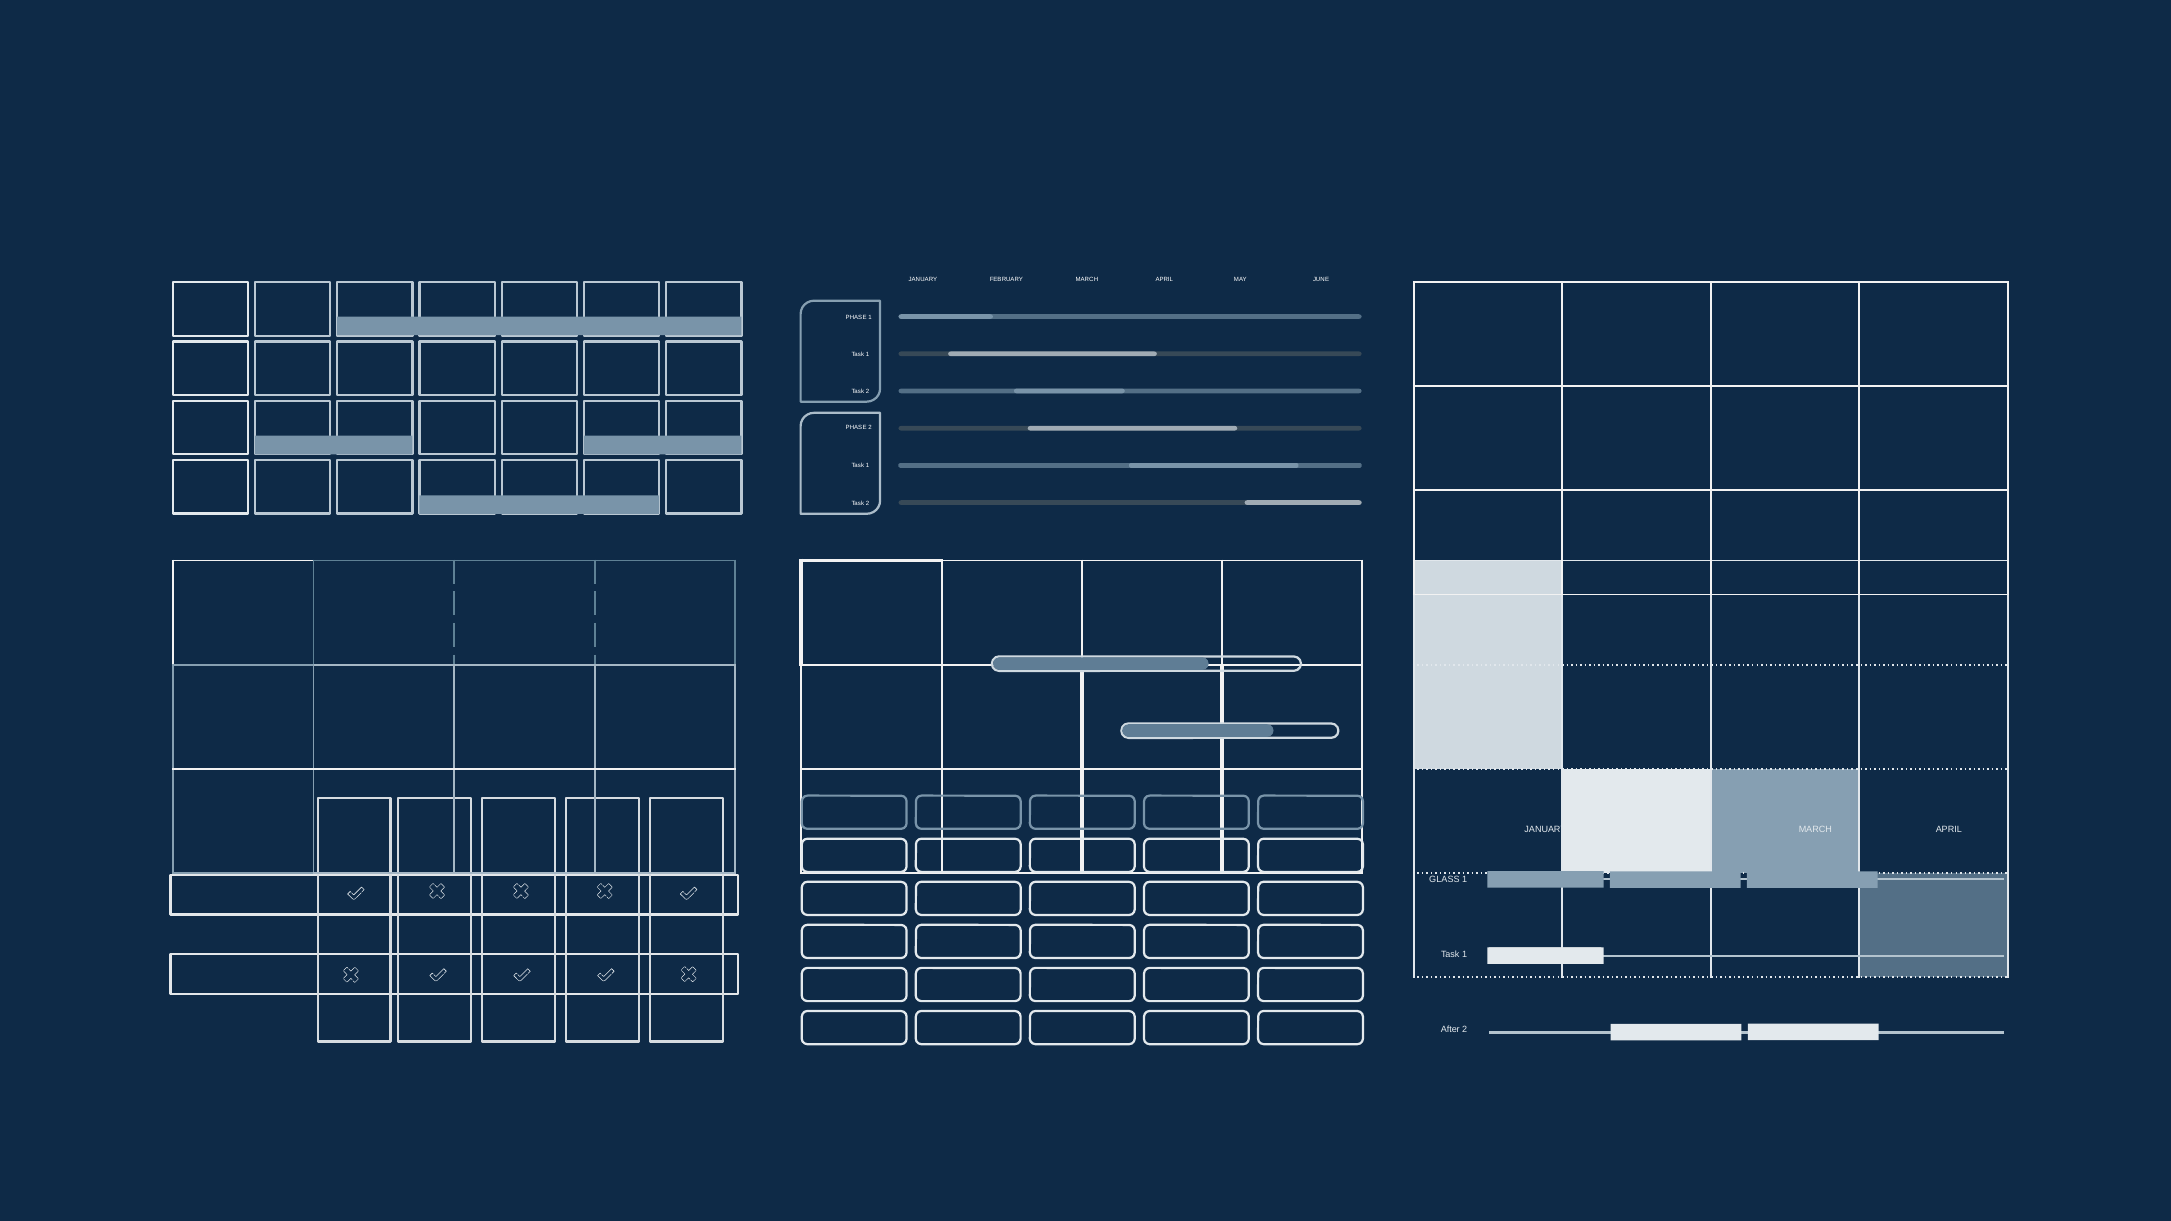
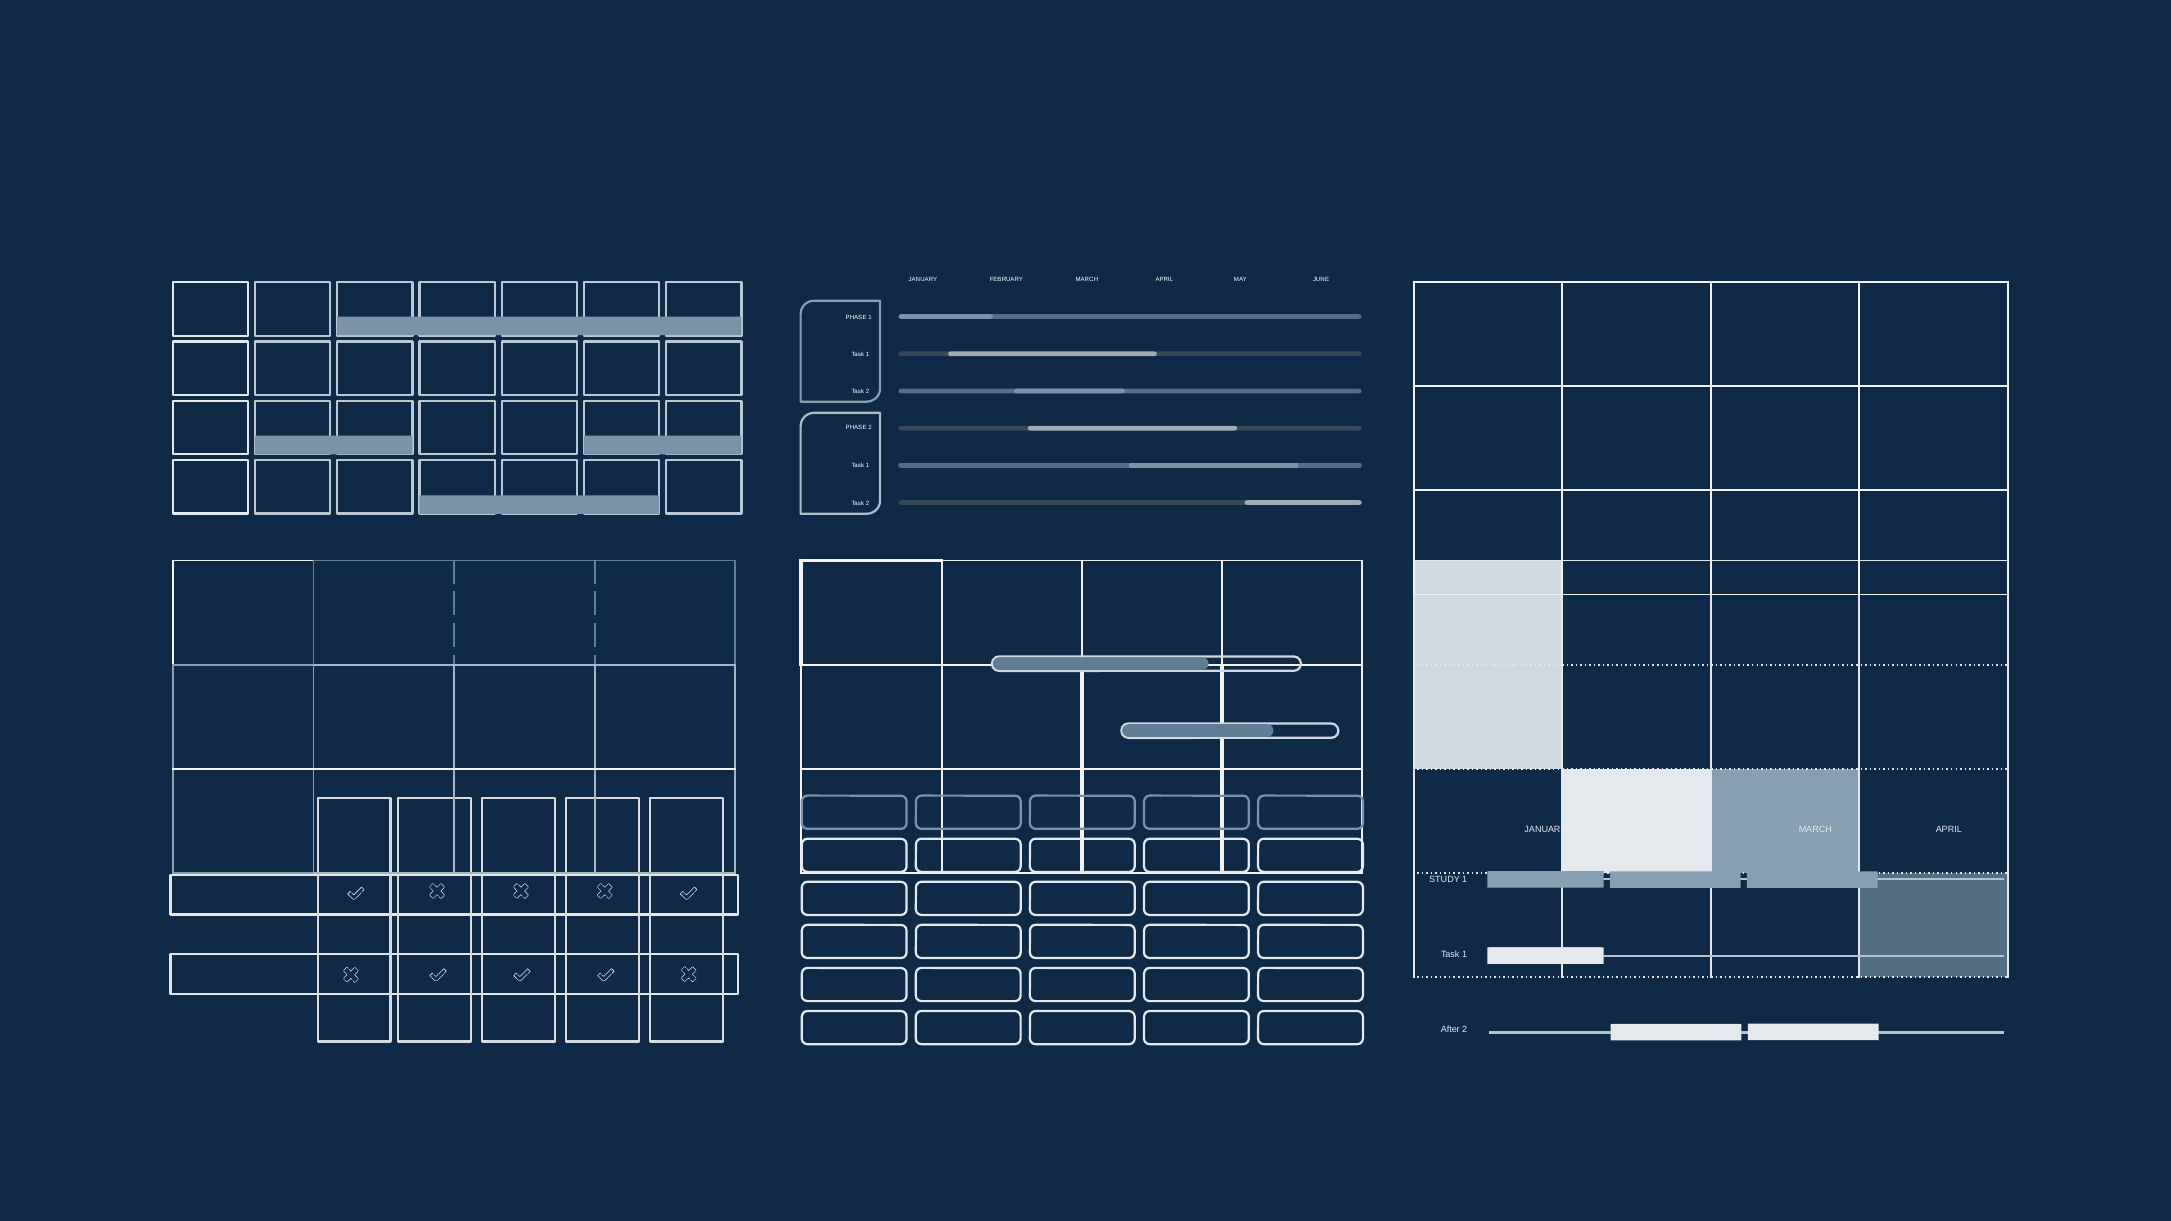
GLASS: GLASS -> STUDY
